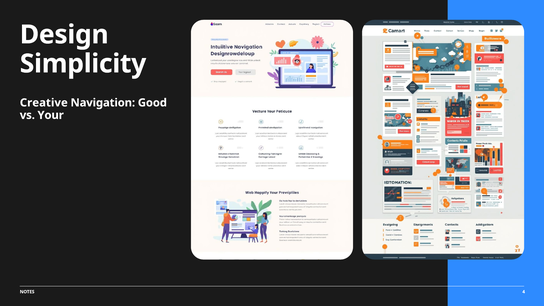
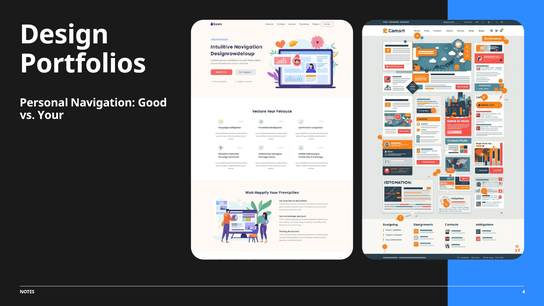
Simplicity: Simplicity -> Portfolios
Creative: Creative -> Personal
